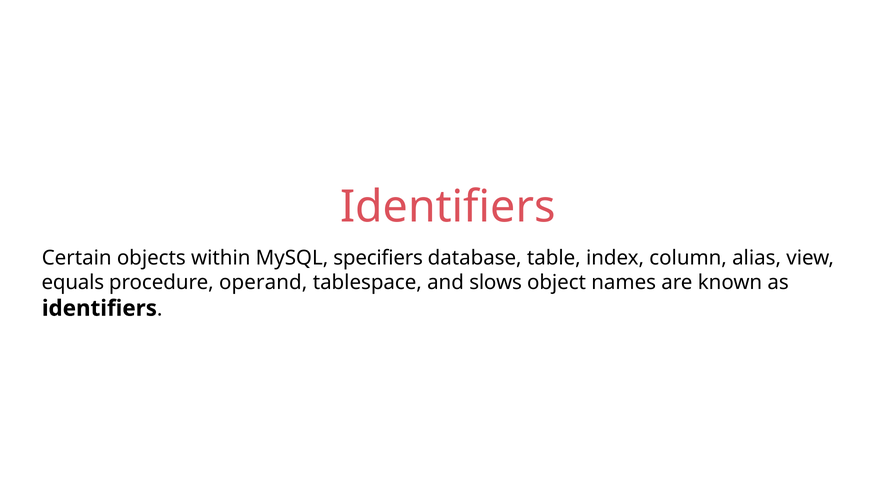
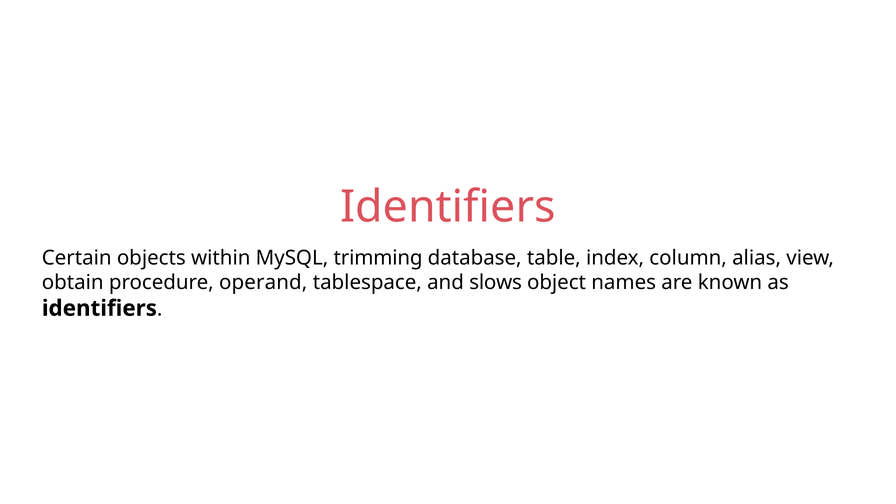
specifiers: specifiers -> trimming
equals: equals -> obtain
